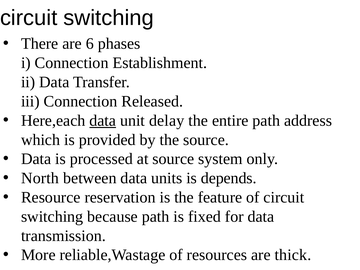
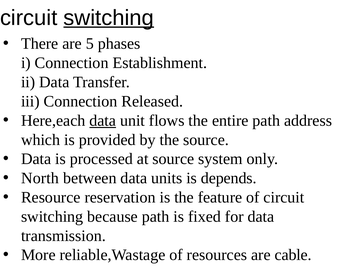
switching at (109, 18) underline: none -> present
6: 6 -> 5
delay: delay -> flows
thick: thick -> cable
